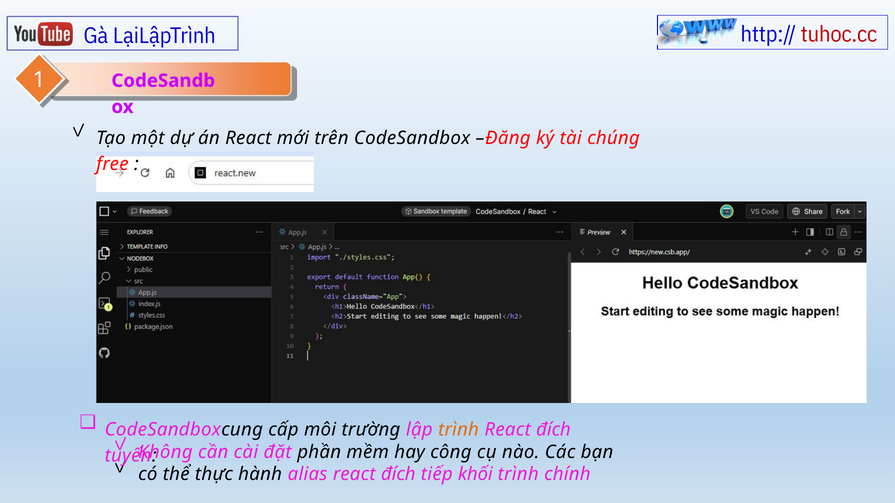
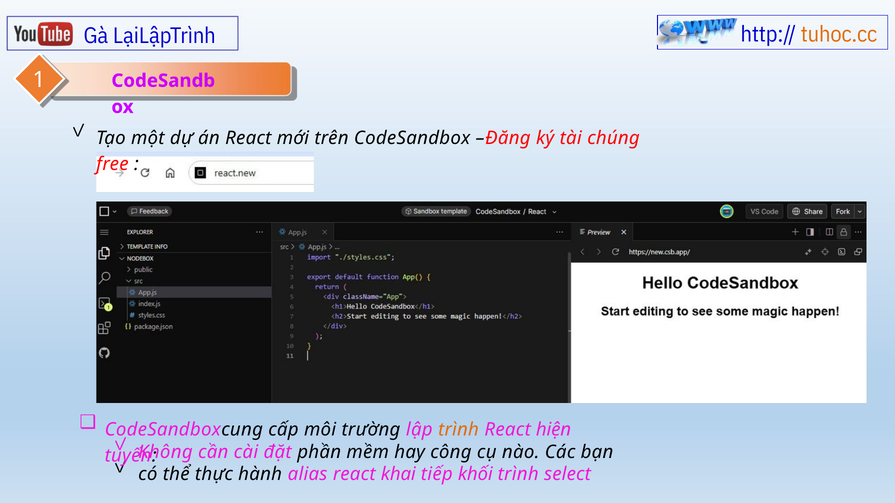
tuhoc.cc colour: red -> orange
đích at (554, 430): đích -> hiện
đích at (398, 475): đích -> khai
chính: chính -> select
